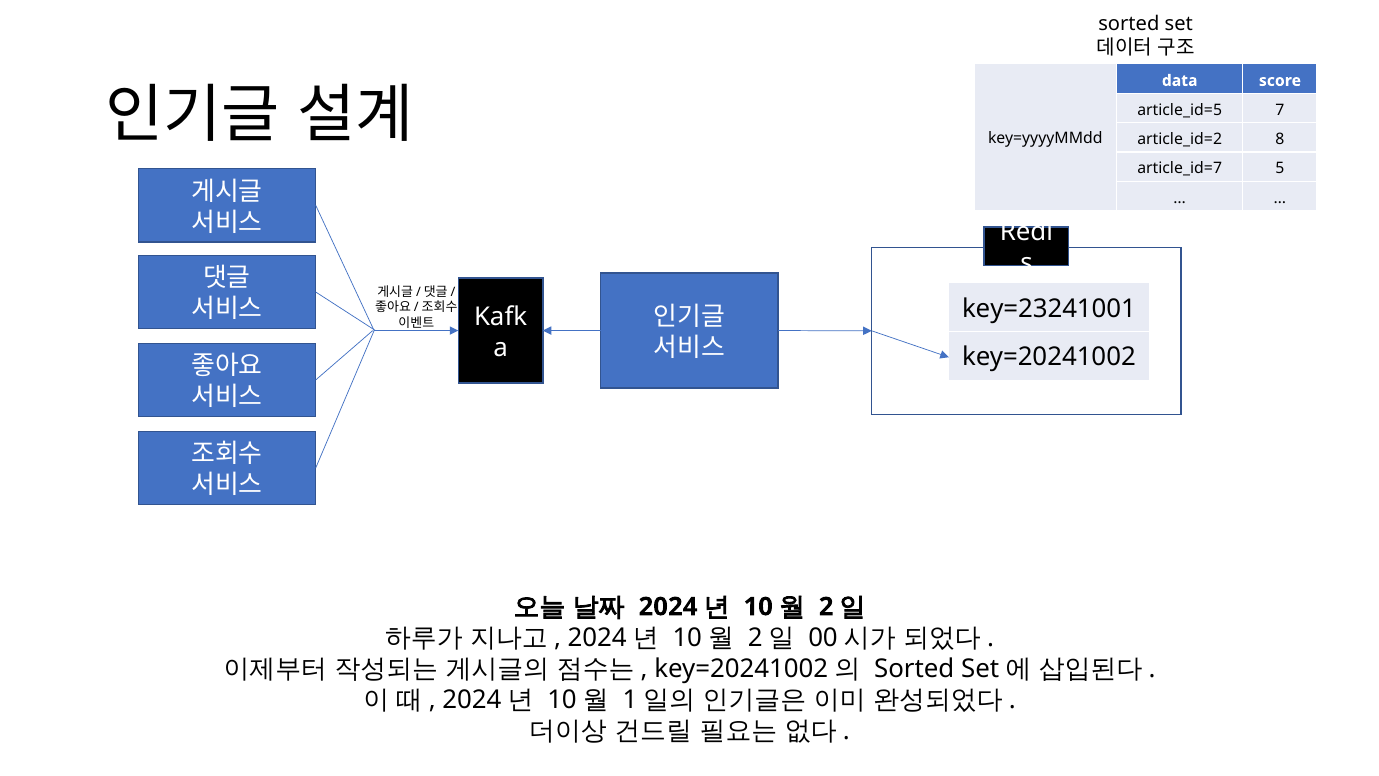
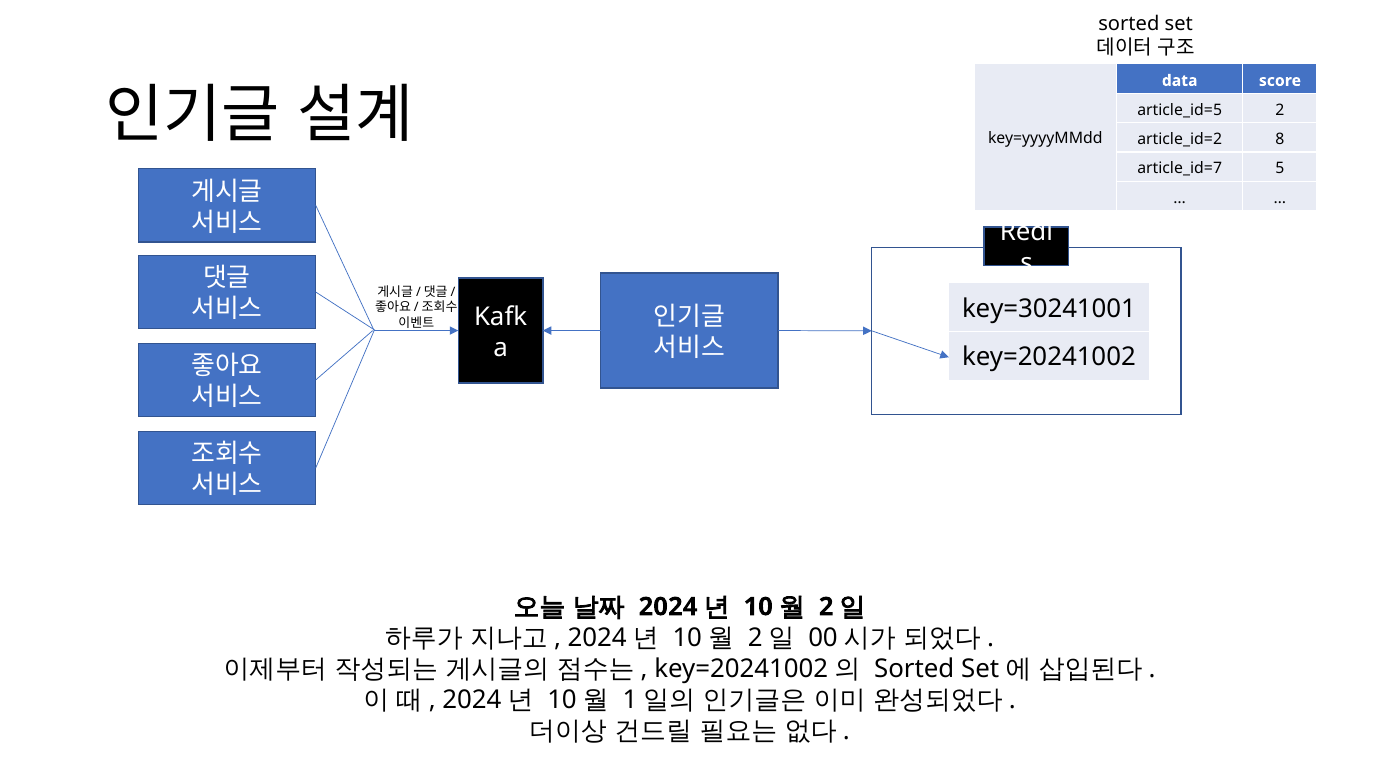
7 at (1280, 110): 7 -> 2
key=23241001: key=23241001 -> key=30241001
